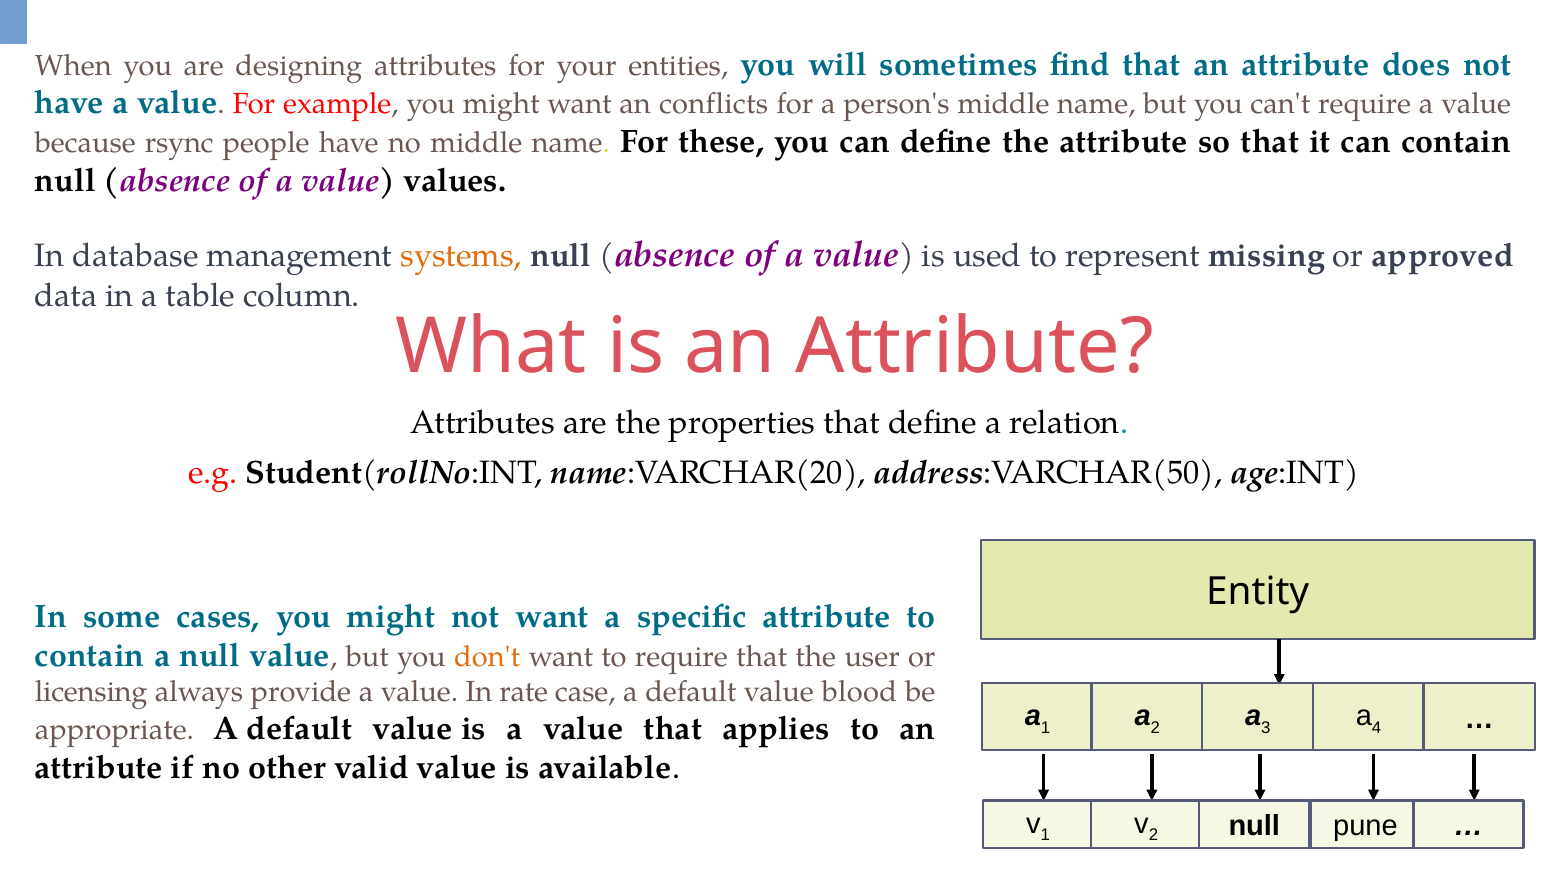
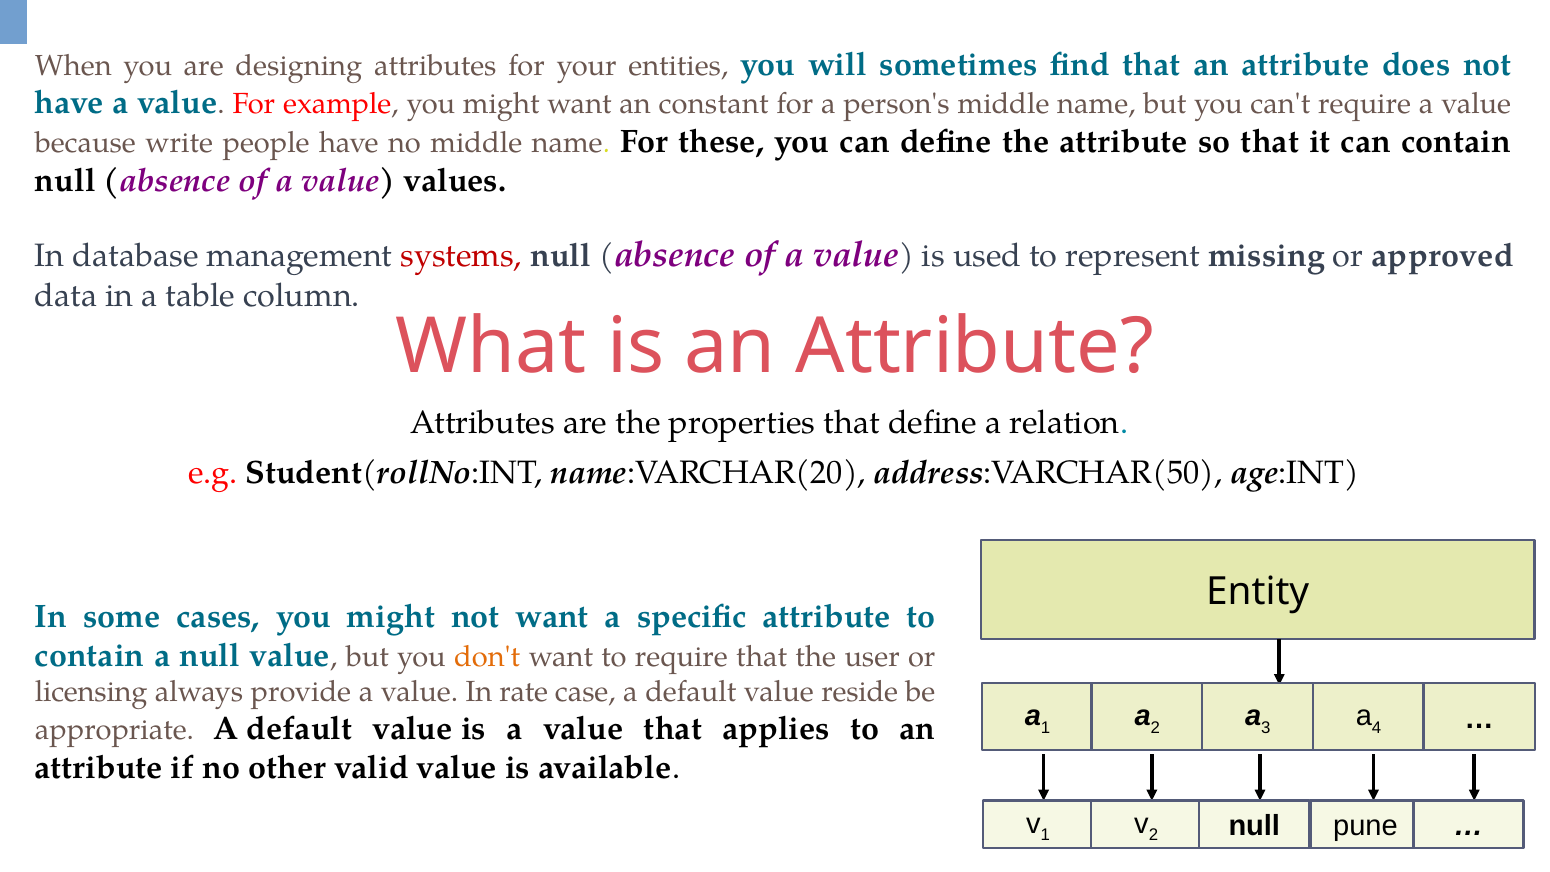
conflicts: conflicts -> constant
rsync: rsync -> write
systems colour: orange -> red
blood: blood -> reside
